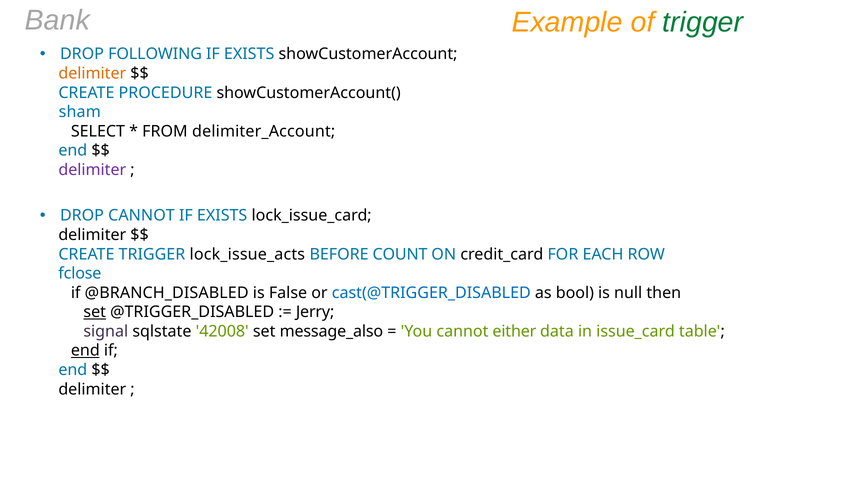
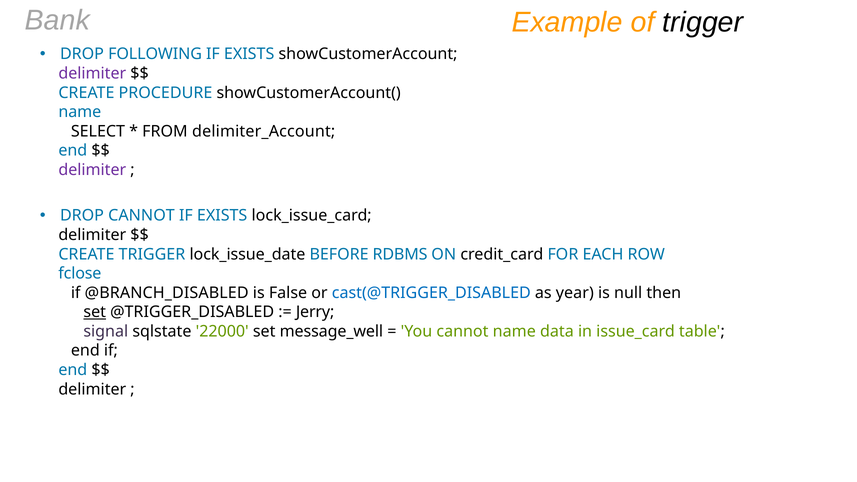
trigger at (703, 22) colour: green -> black
delimiter at (92, 73) colour: orange -> purple
sham at (80, 112): sham -> name
lock_issue_acts: lock_issue_acts -> lock_issue_date
COUNT: COUNT -> RDBMS
bool: bool -> year
42008: 42008 -> 22000
message_also: message_also -> message_well
cannot either: either -> name
end at (85, 351) underline: present -> none
